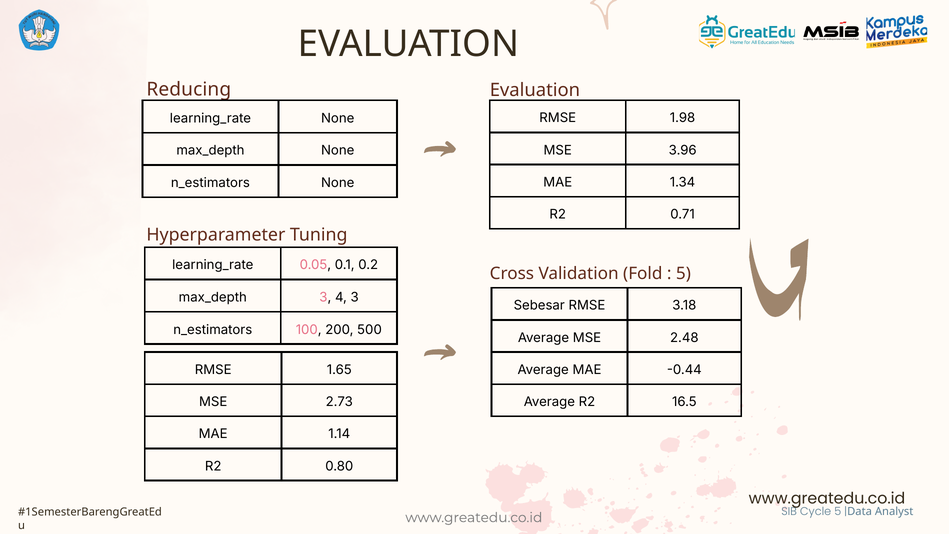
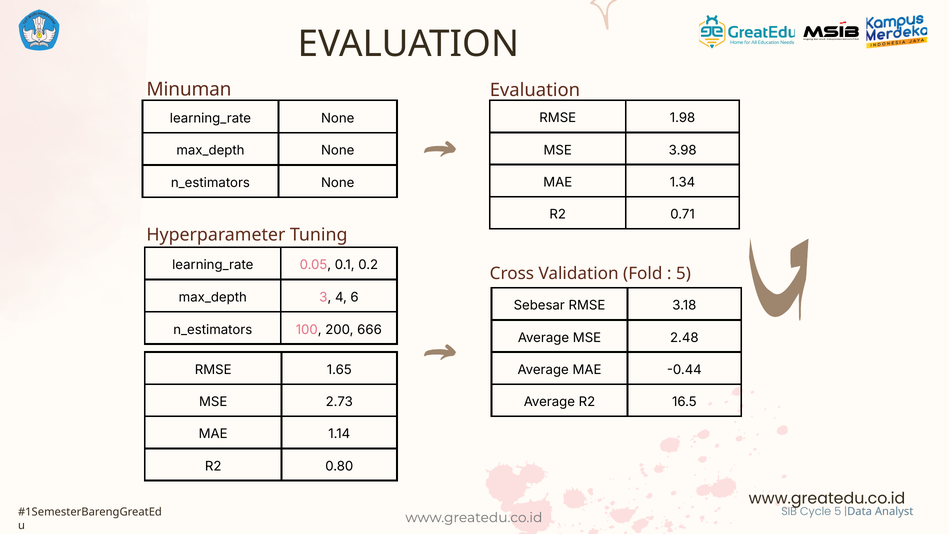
Reducing: Reducing -> Minuman
3.96: 3.96 -> 3.98
4 3: 3 -> 6
500: 500 -> 666
